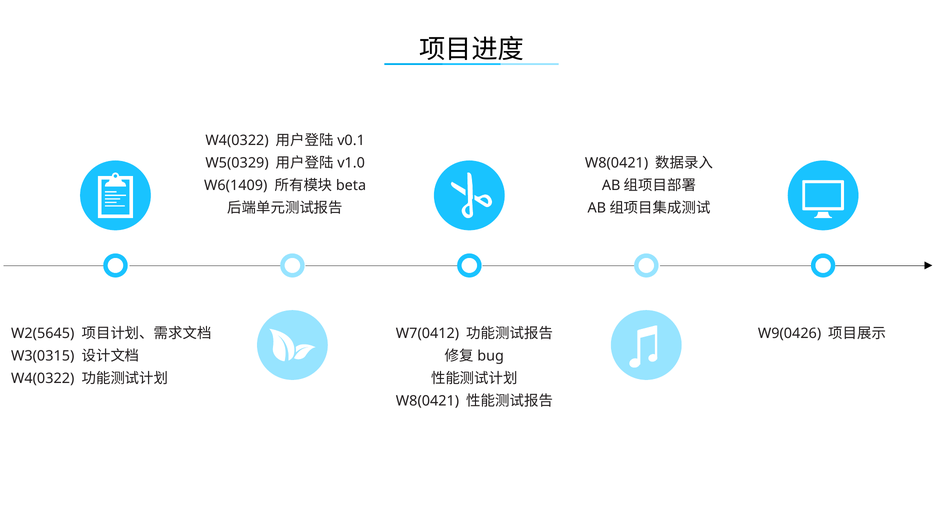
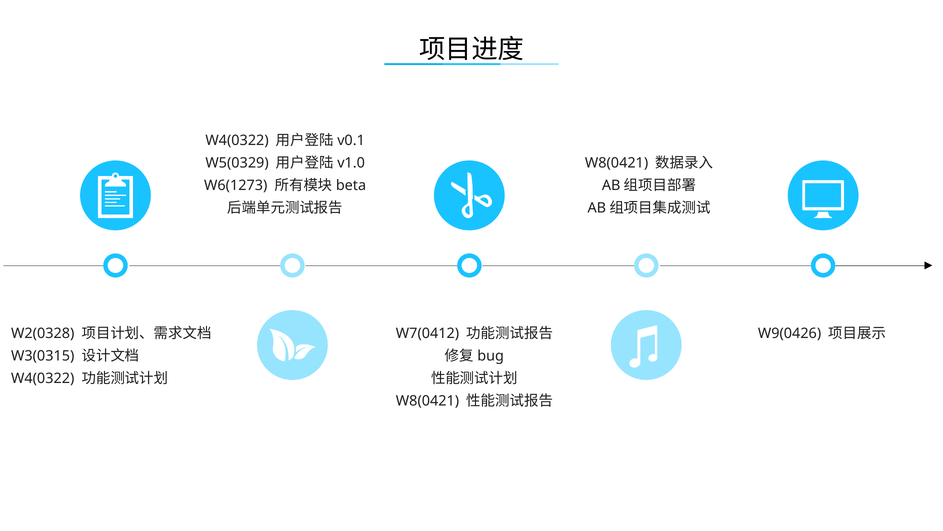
W6(1409: W6(1409 -> W6(1273
W2(5645: W2(5645 -> W2(0328
